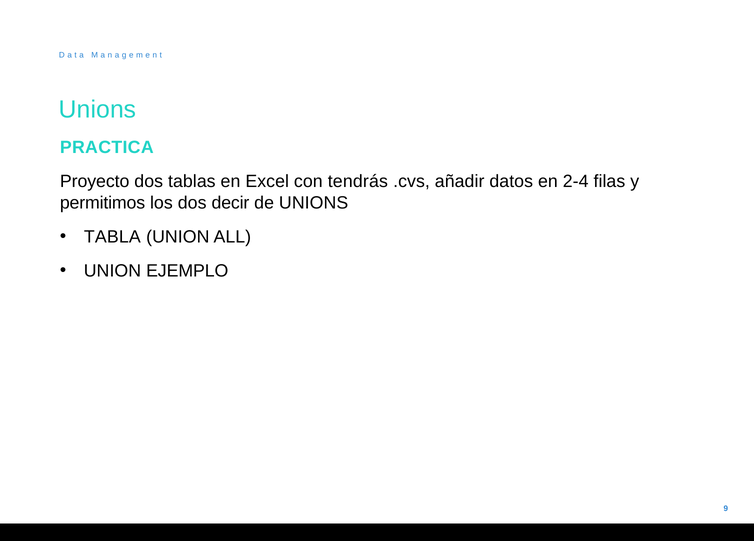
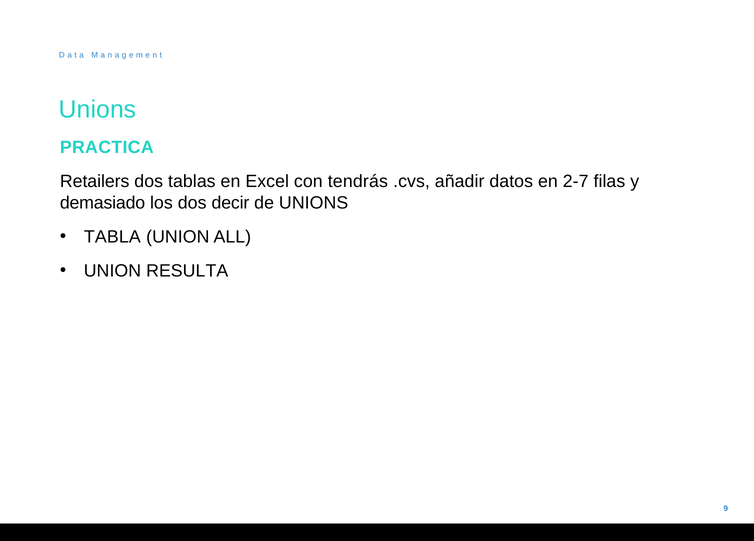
Proyecto: Proyecto -> Retailers
2-4: 2-4 -> 2-7
permitimos: permitimos -> demasiado
EJEMPLO: EJEMPLO -> RESULTA
